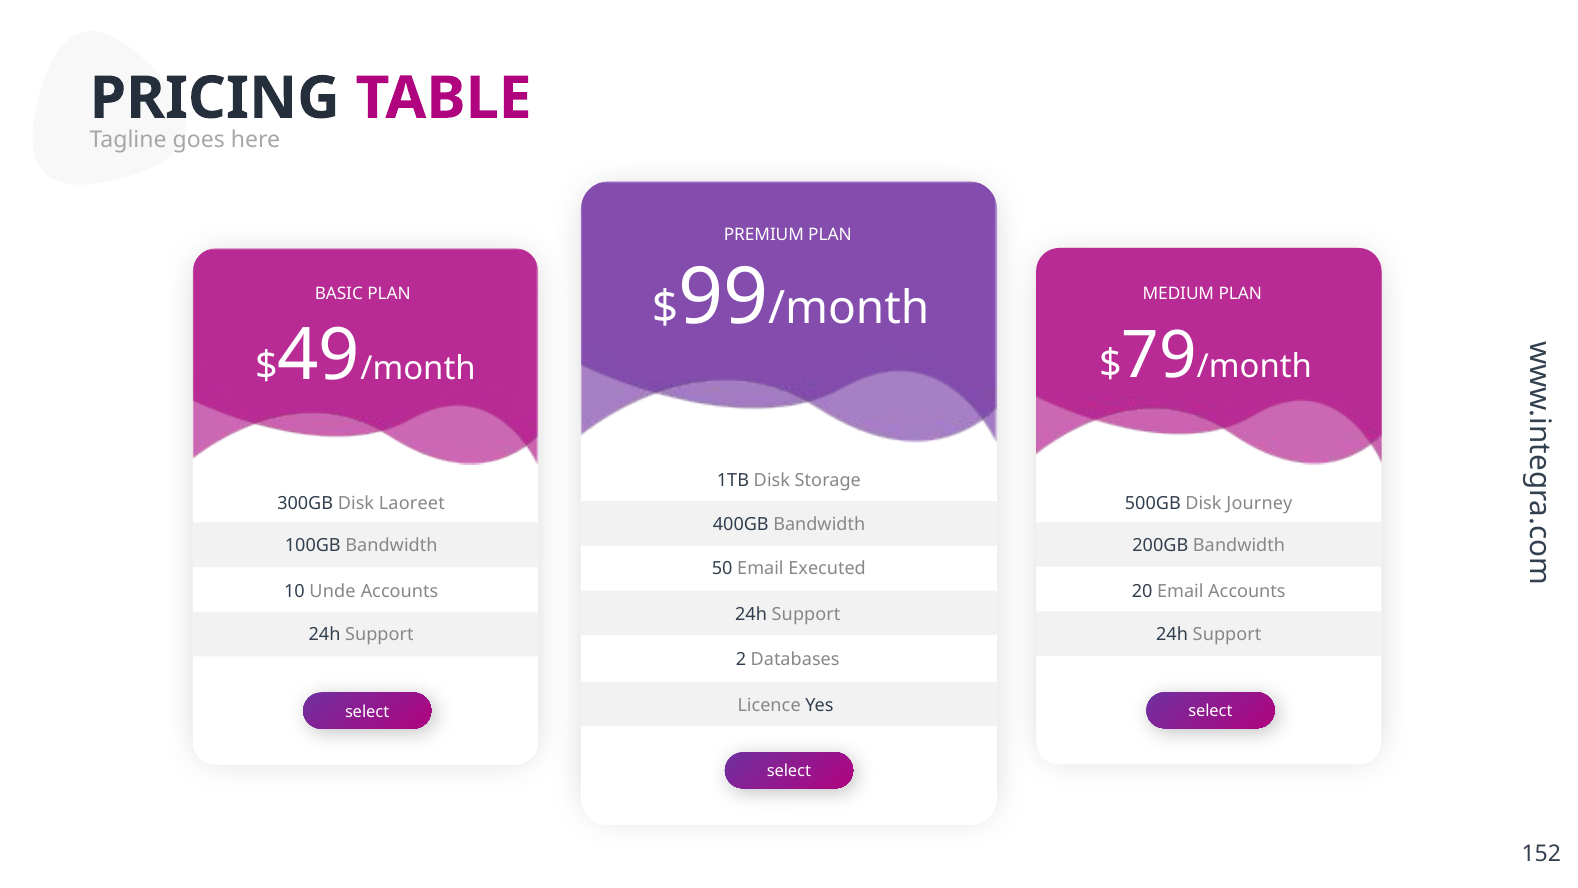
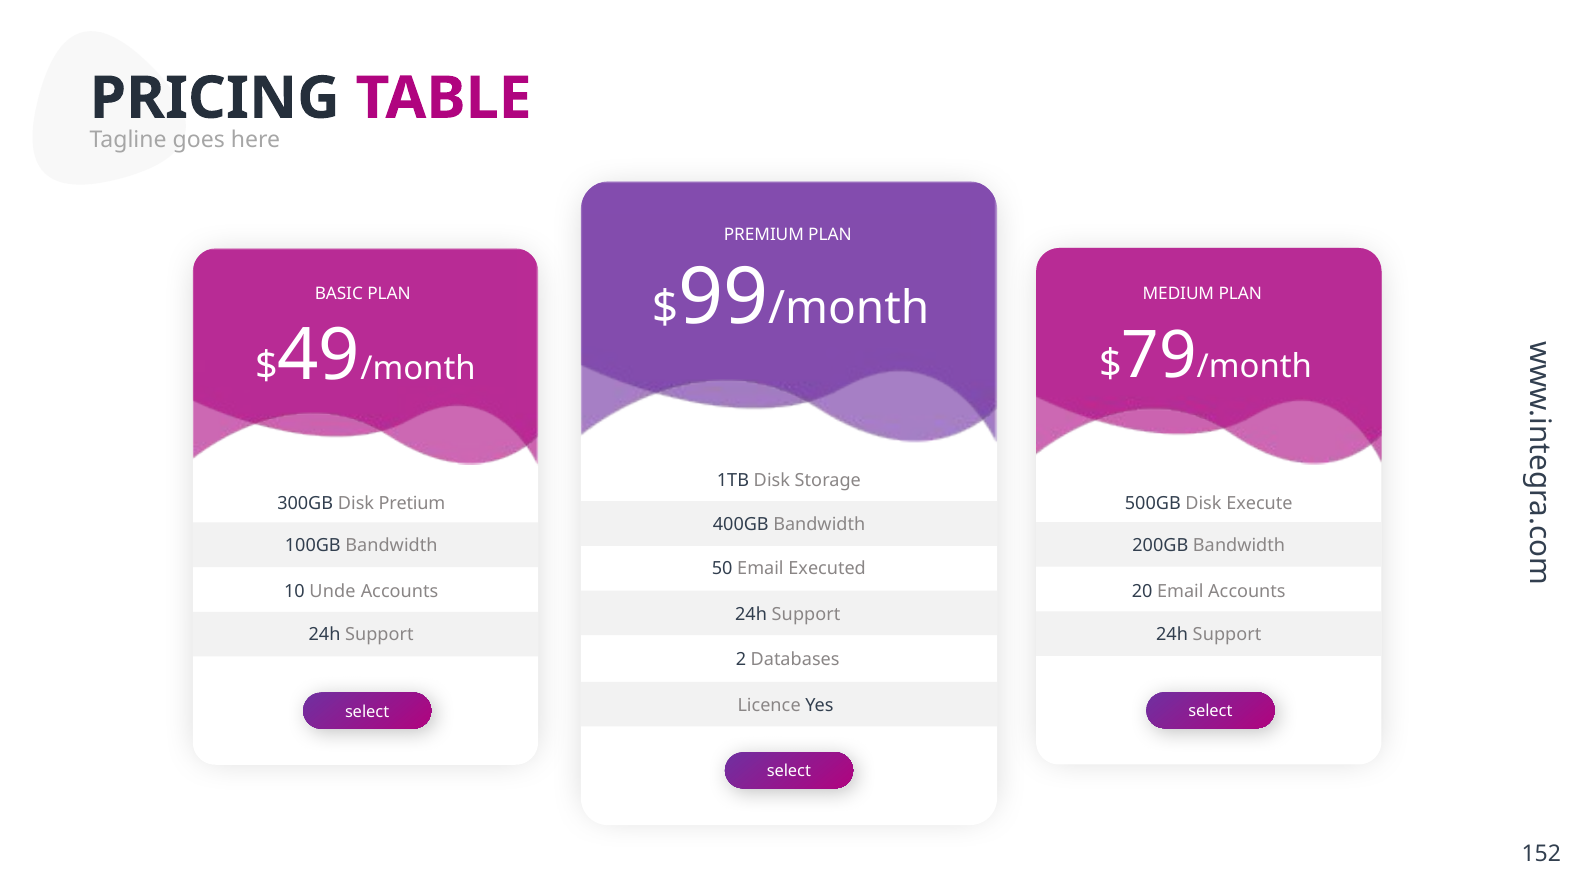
Laoreet: Laoreet -> Pretium
Journey: Journey -> Execute
